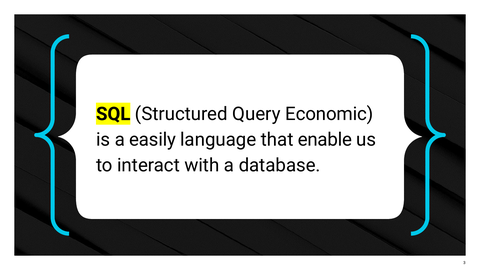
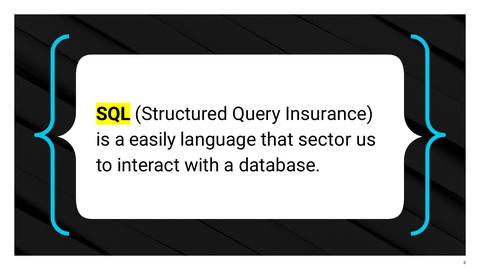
Economic: Economic -> Insurance
enable: enable -> sector
